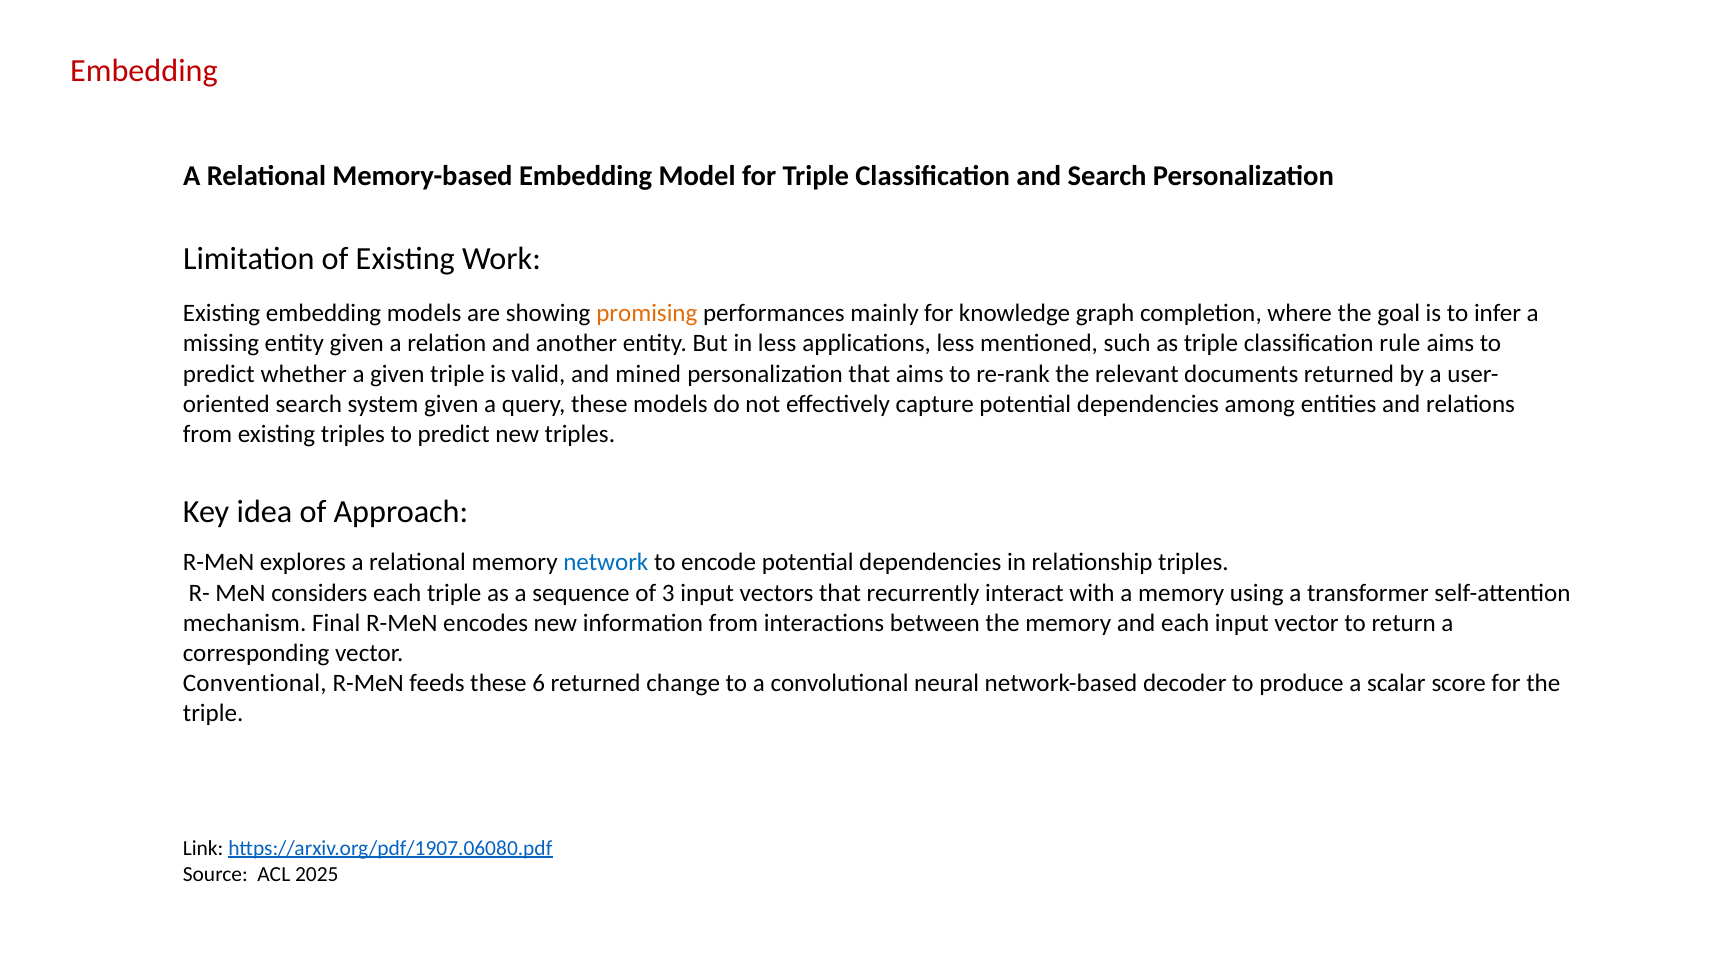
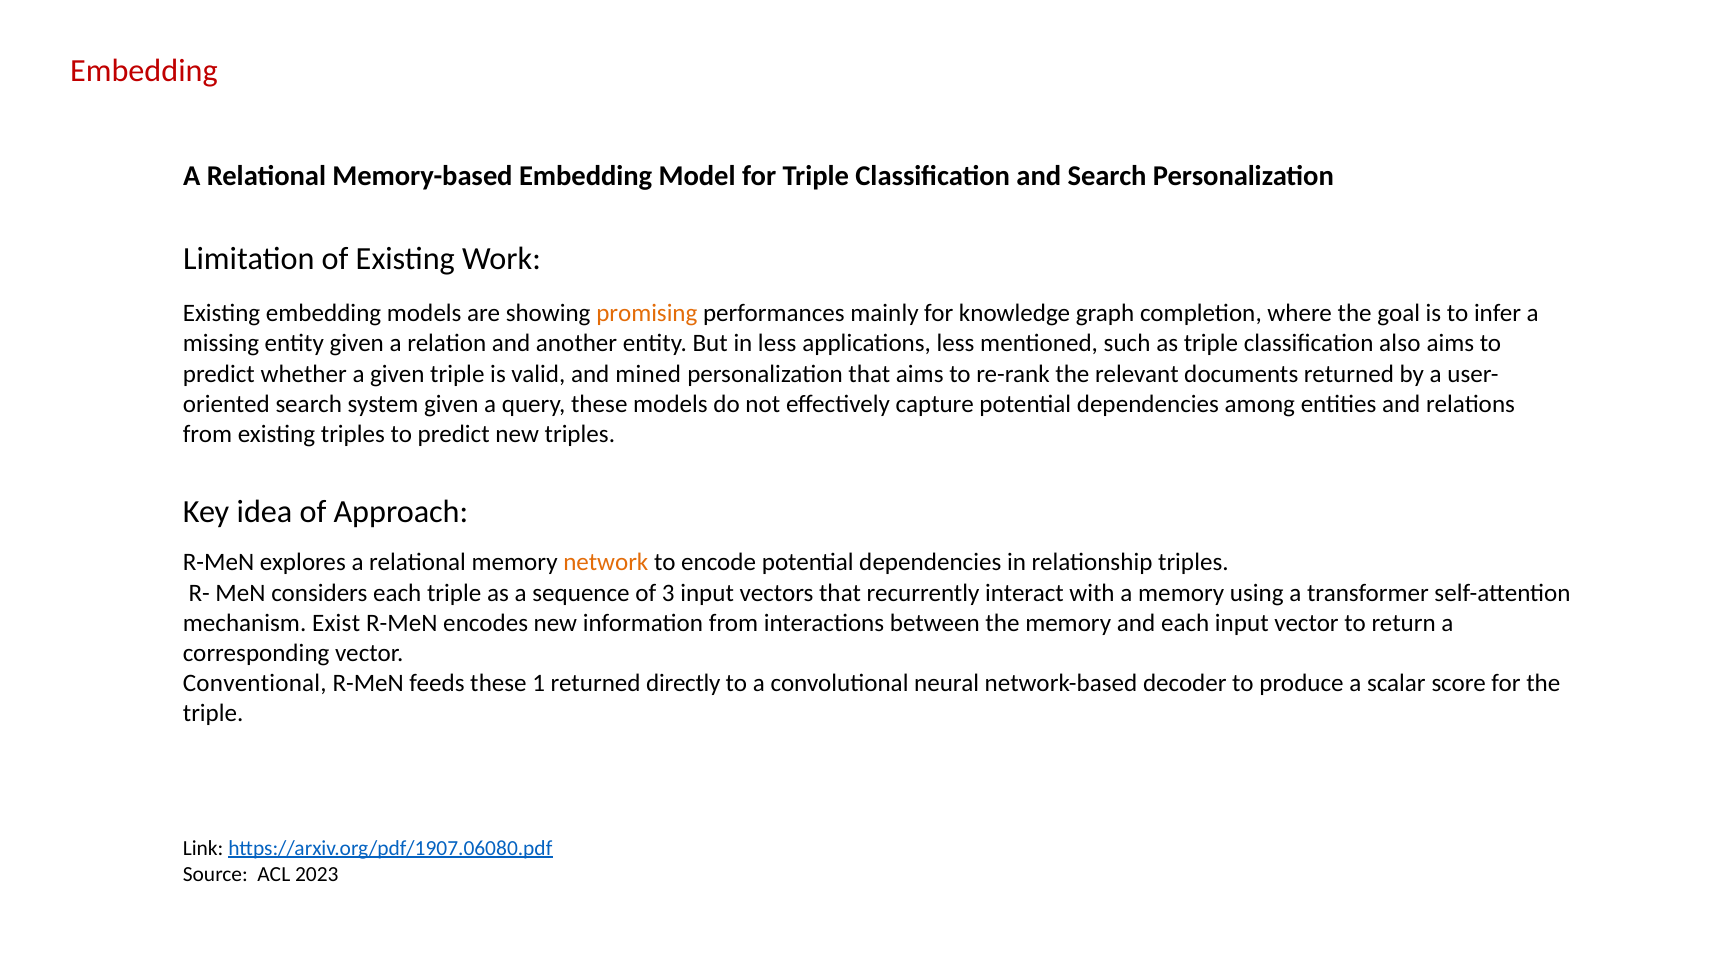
rule: rule -> also
network colour: blue -> orange
Final: Final -> Exist
6: 6 -> 1
change: change -> directly
2025: 2025 -> 2023
